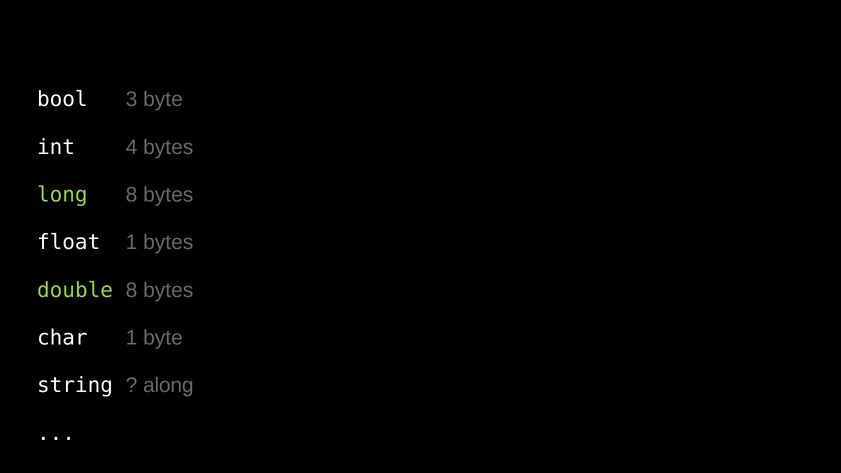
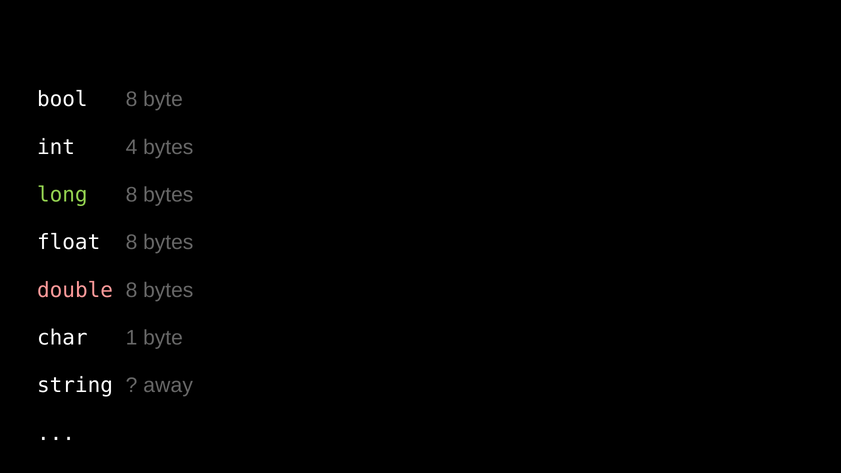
bool 3: 3 -> 8
float 1: 1 -> 8
double colour: light green -> pink
along: along -> away
